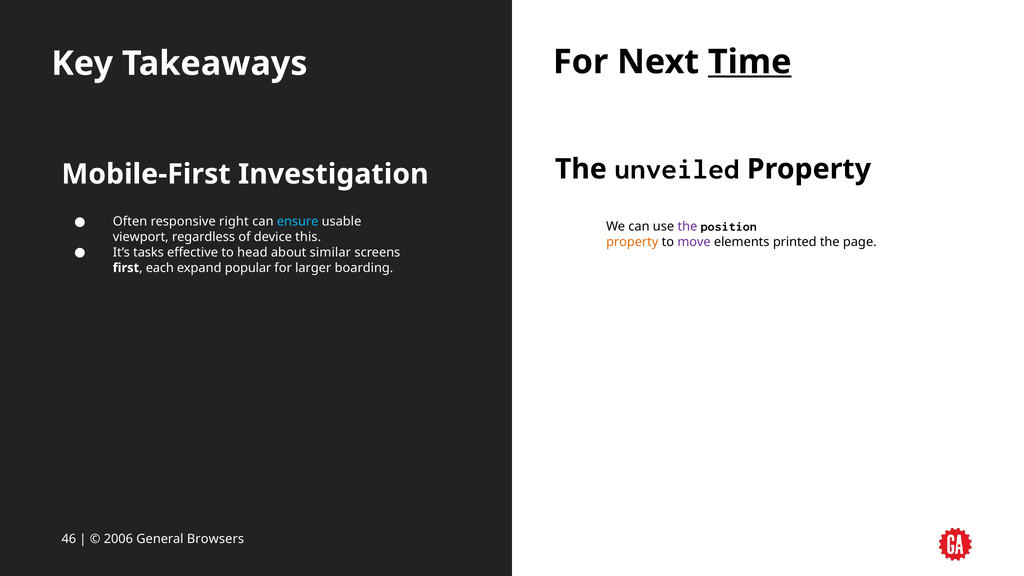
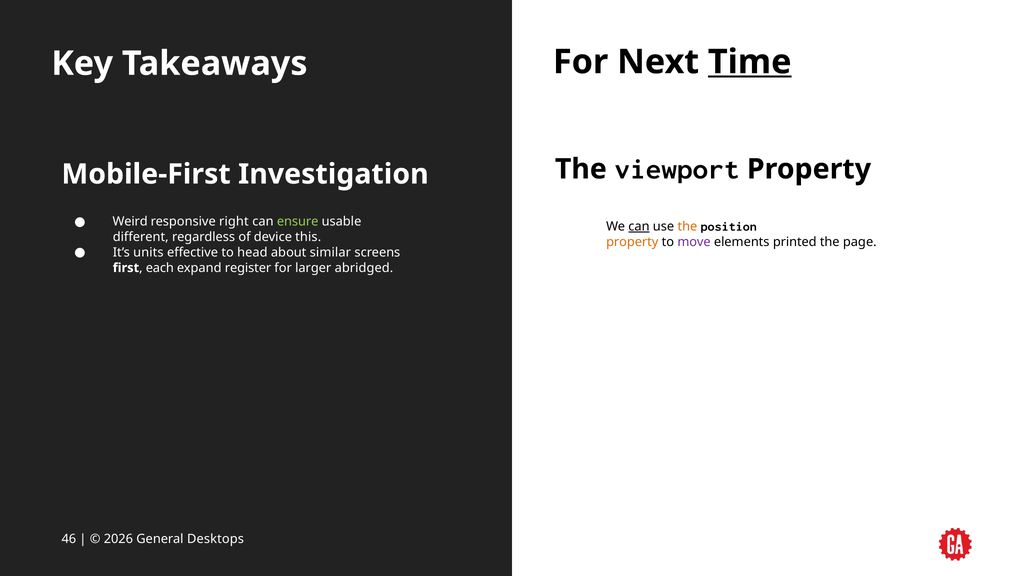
unveiled: unveiled -> viewport
Often: Often -> Weird
ensure colour: light blue -> light green
can at (639, 226) underline: none -> present
the at (687, 226) colour: purple -> orange
viewport: viewport -> different
tasks: tasks -> units
popular: popular -> register
boarding: boarding -> abridged
2006: 2006 -> 2026
Browsers: Browsers -> Desktops
